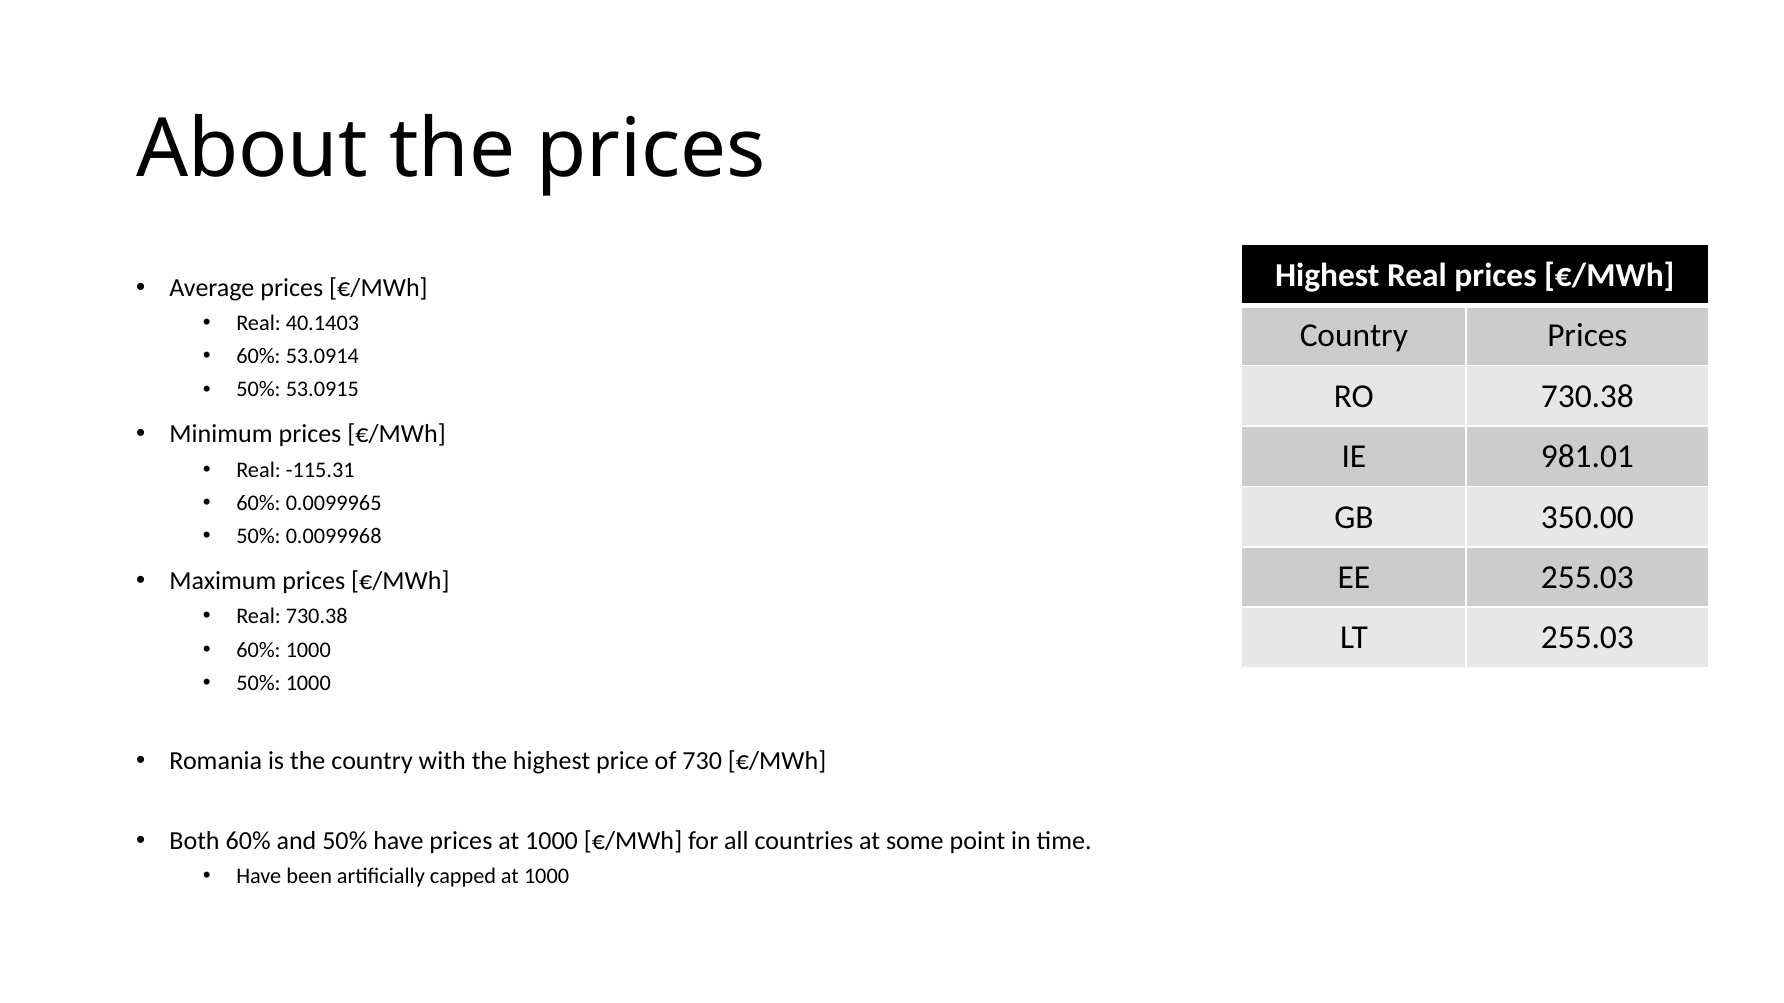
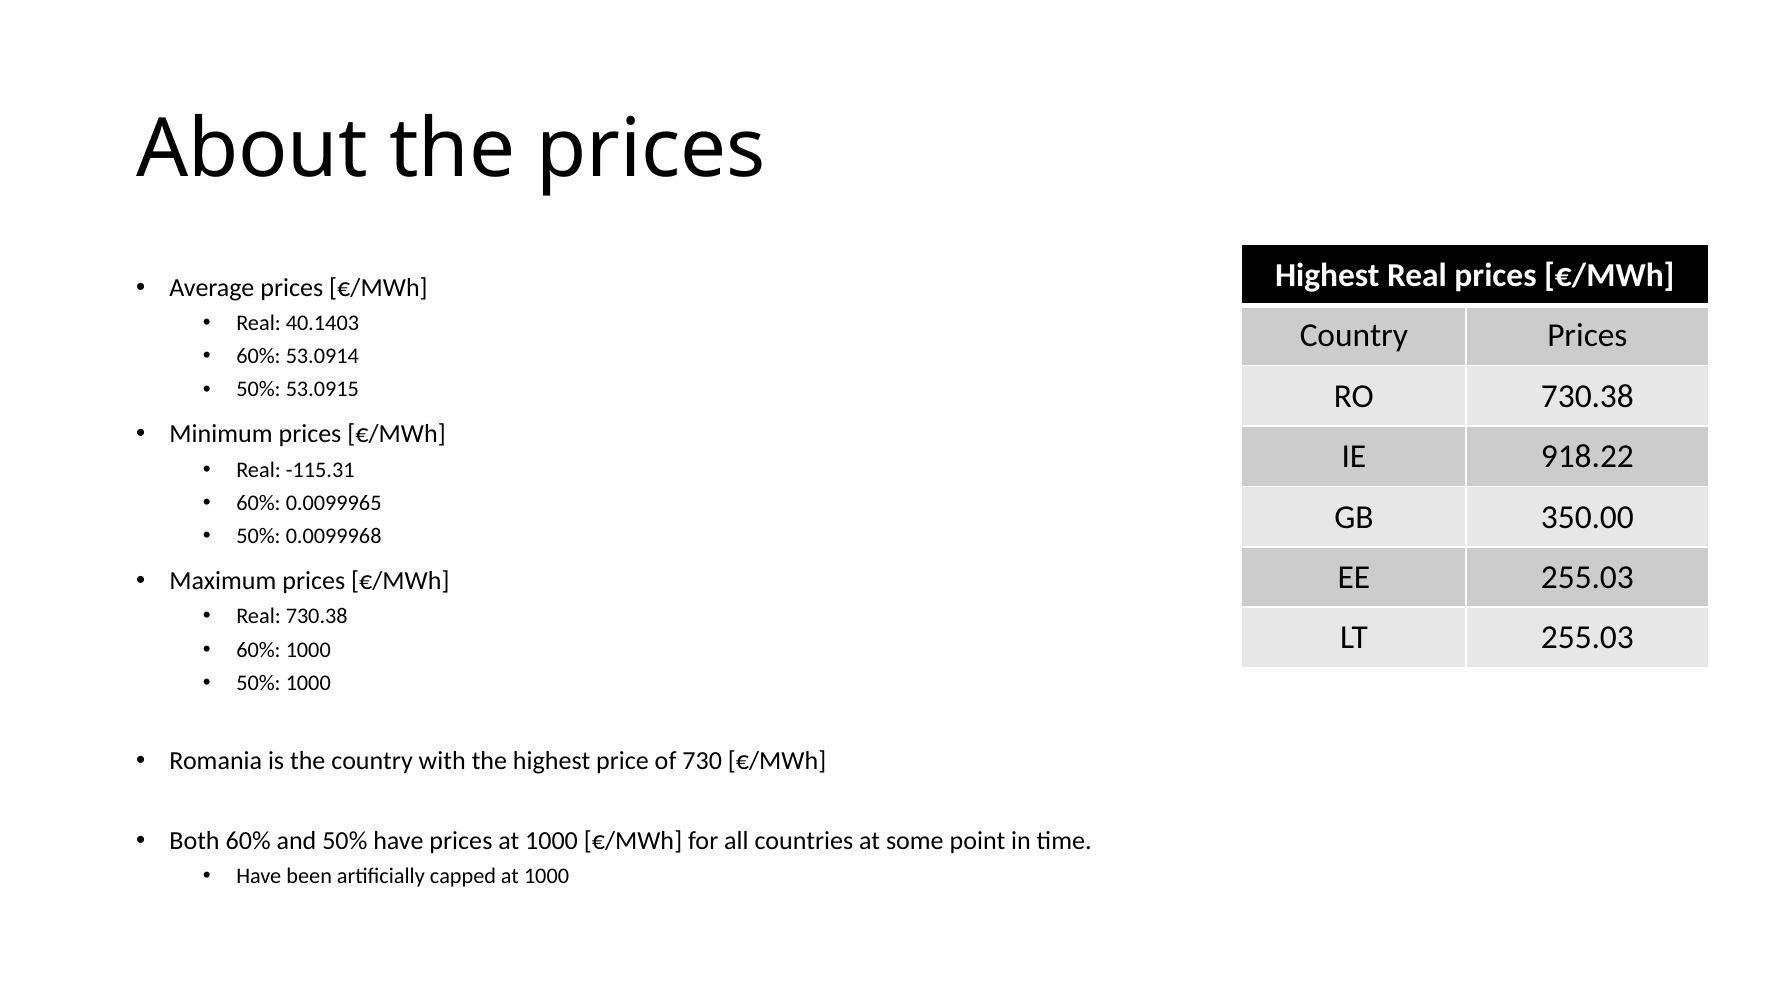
981.01: 981.01 -> 918.22
